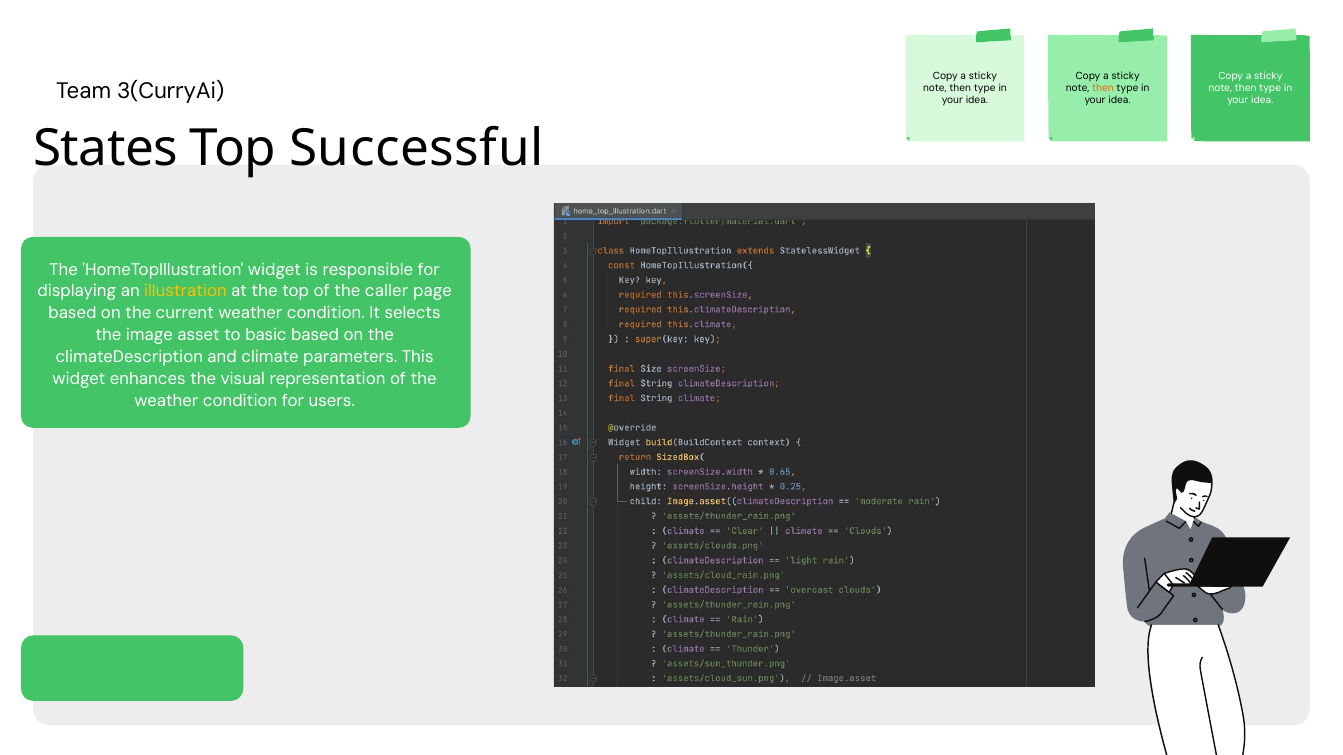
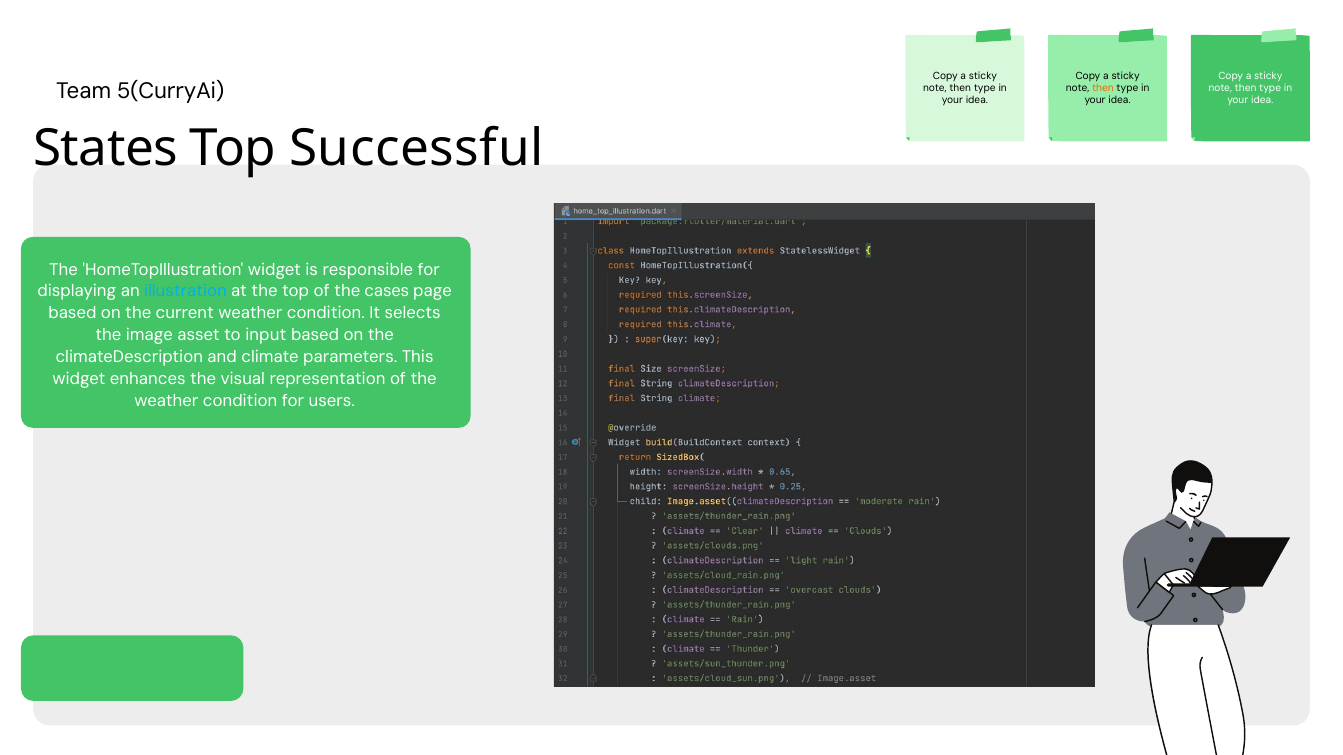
3(CurryAi: 3(CurryAi -> 5(CurryAi
illustration colour: yellow -> light blue
caller: caller -> cases
basic: basic -> input
